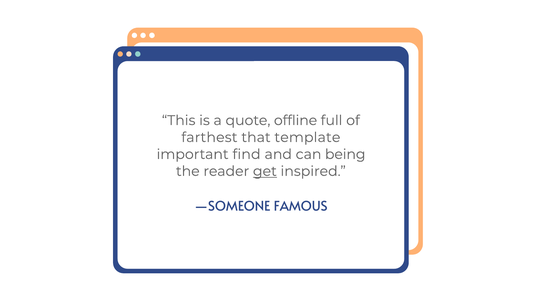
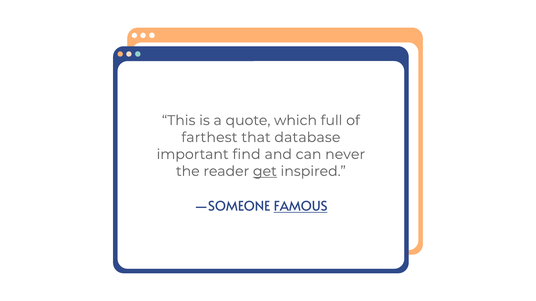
offline: offline -> which
template: template -> database
being: being -> never
FAMOUS underline: none -> present
